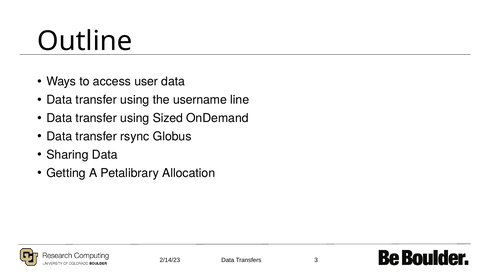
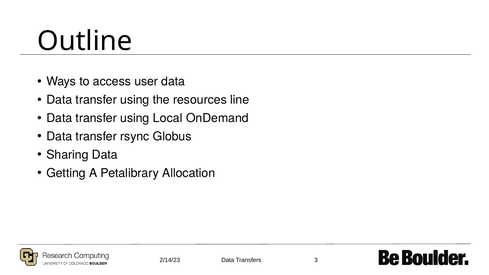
username: username -> resources
Sized: Sized -> Local
